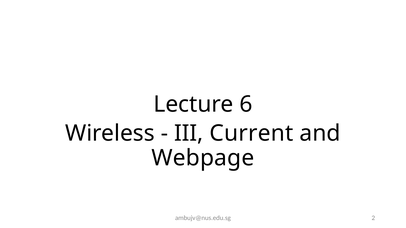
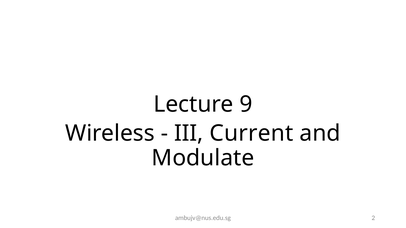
6: 6 -> 9
Webpage: Webpage -> Modulate
